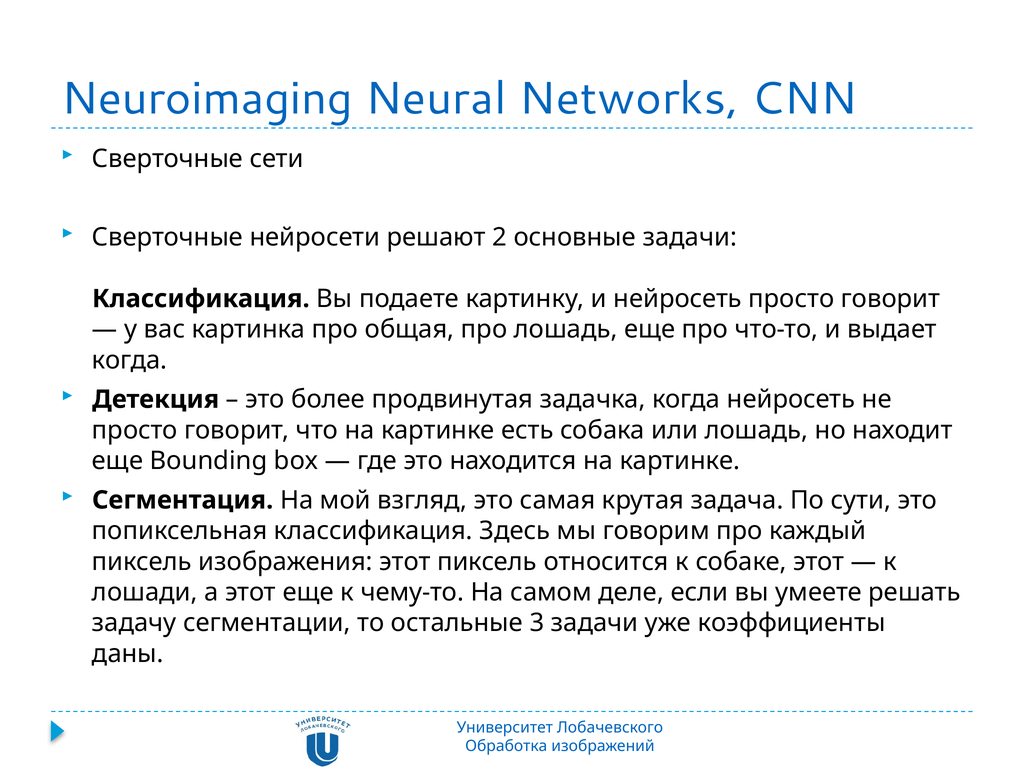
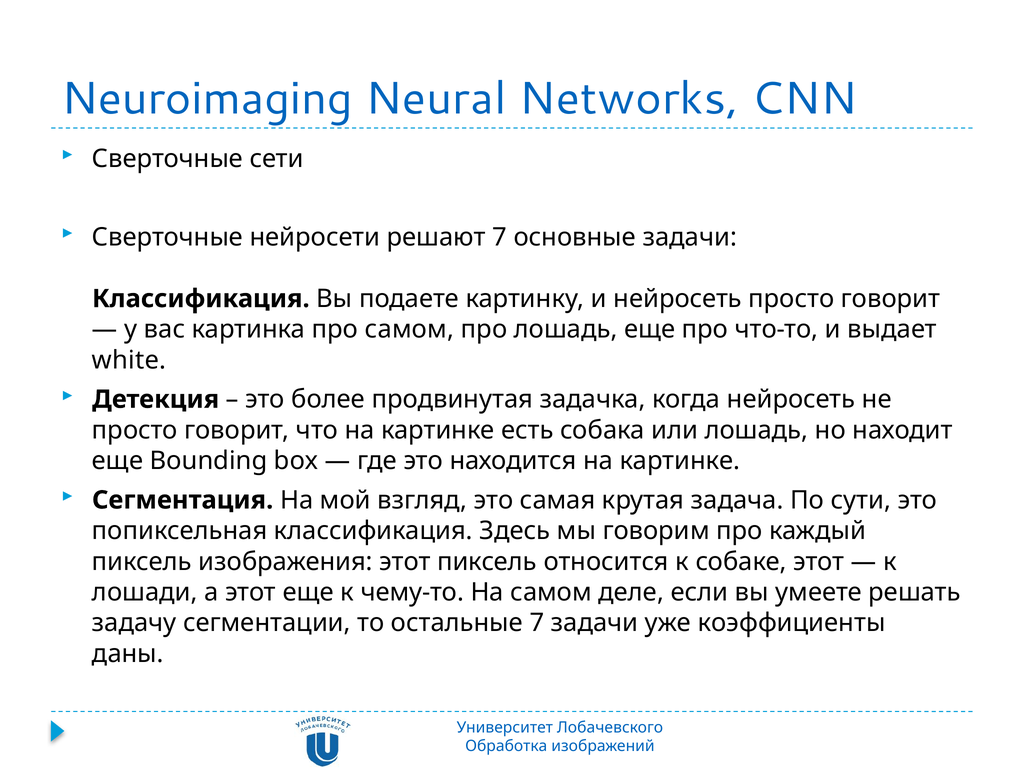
решают 2: 2 -> 7
про общая: общая -> самом
когда at (129, 360): когда -> white
остальные 3: 3 -> 7
